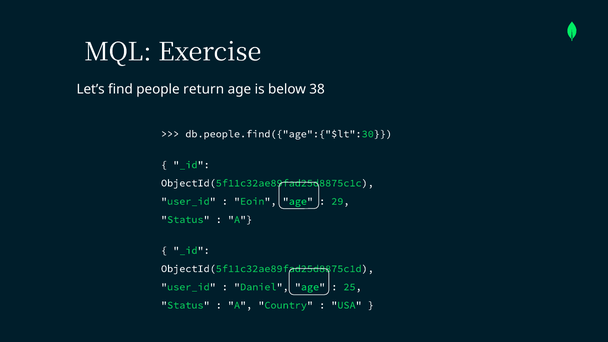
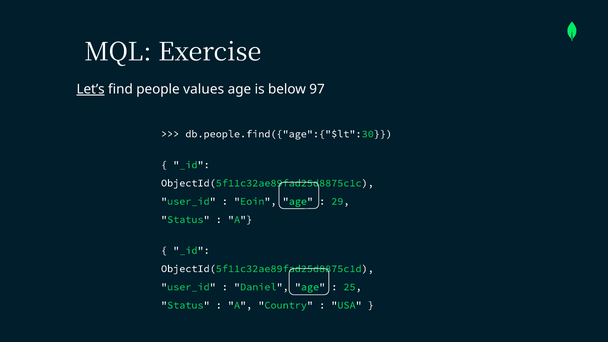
Let’s underline: none -> present
return: return -> values
38: 38 -> 97
